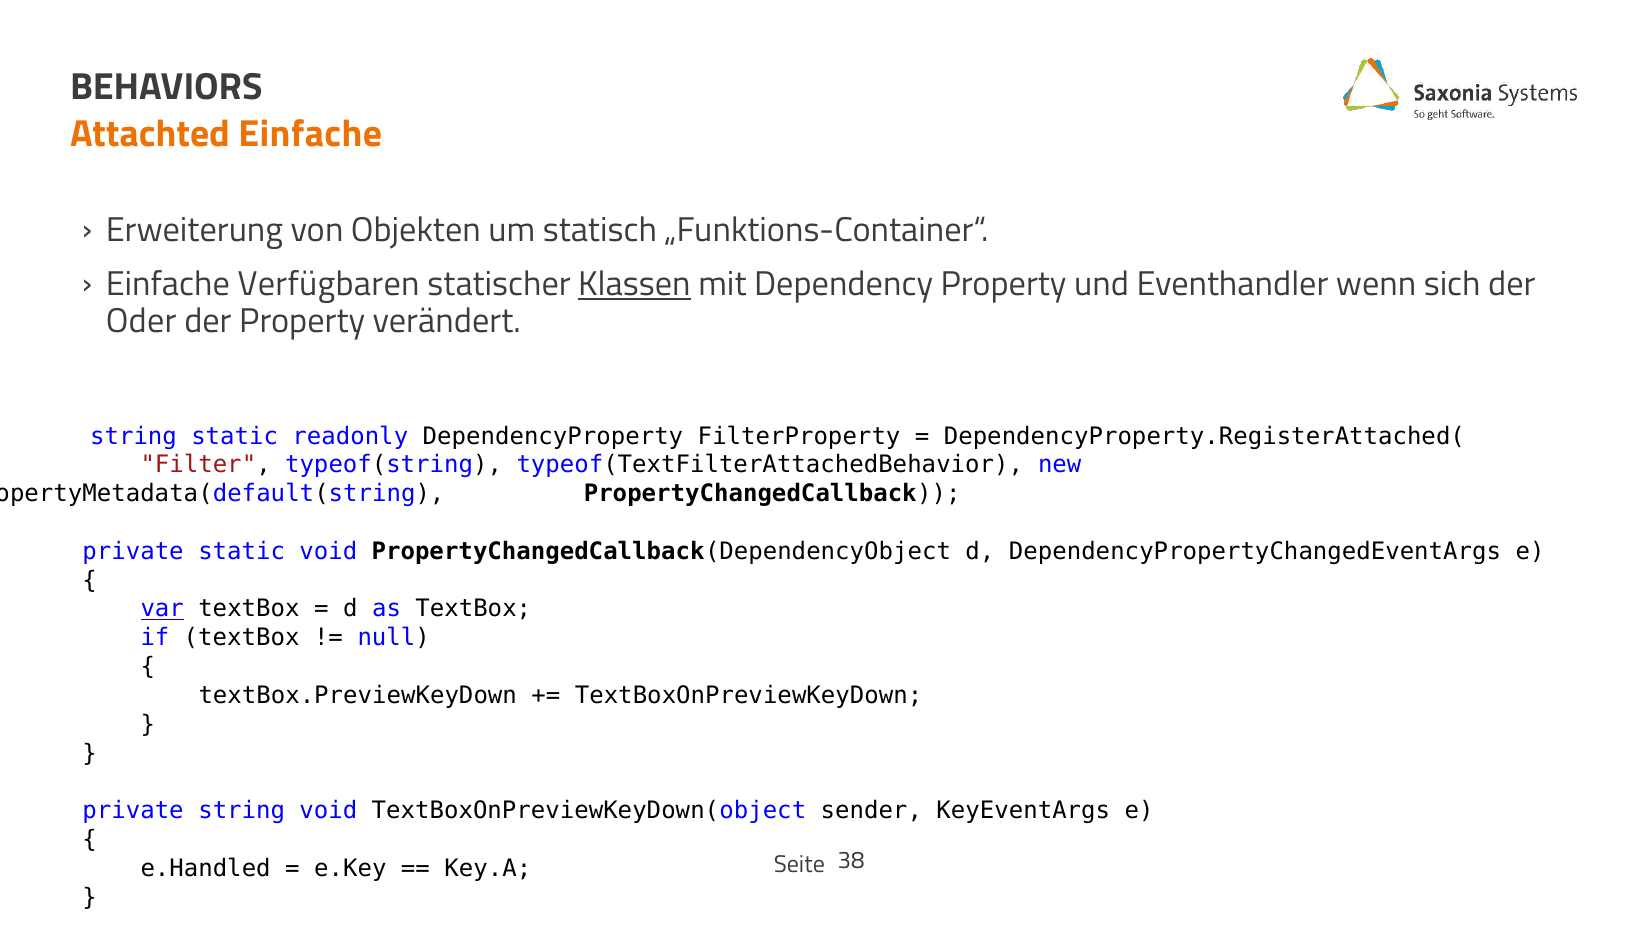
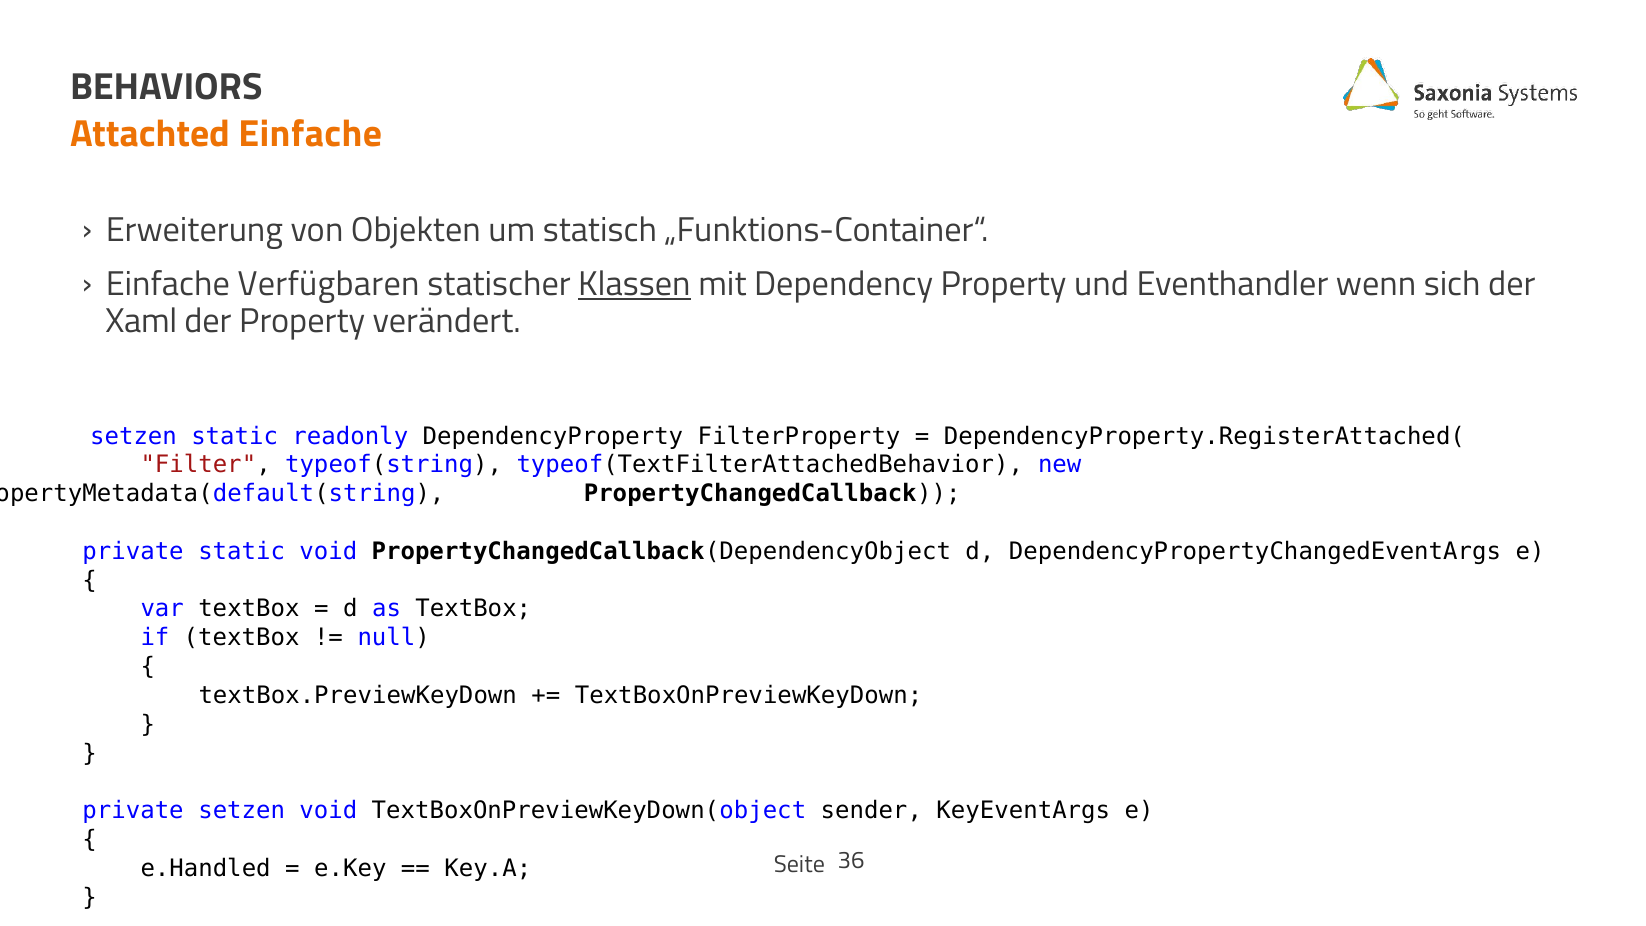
Oder: Oder -> Xaml
string at (133, 436): string -> setzen
var underline: present -> none
private string: string -> setzen
38: 38 -> 36
